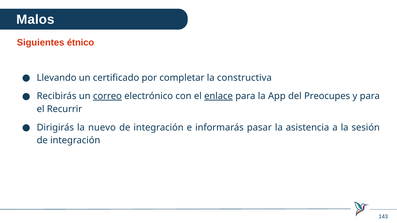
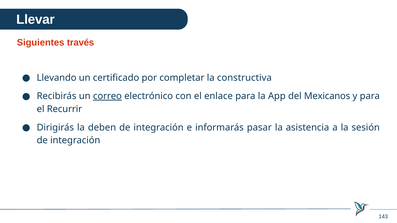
Malos: Malos -> Llevar
étnico: étnico -> través
enlace underline: present -> none
Preocupes: Preocupes -> Mexicanos
nuevo: nuevo -> deben
